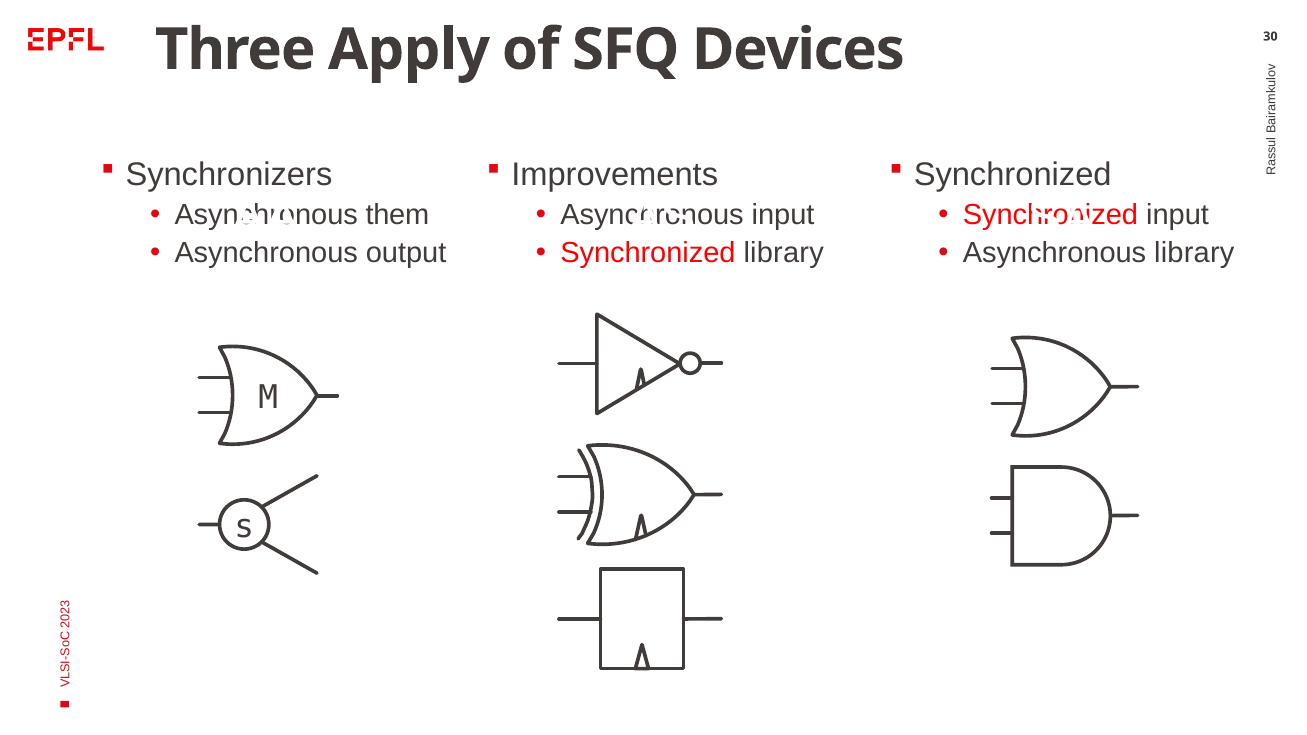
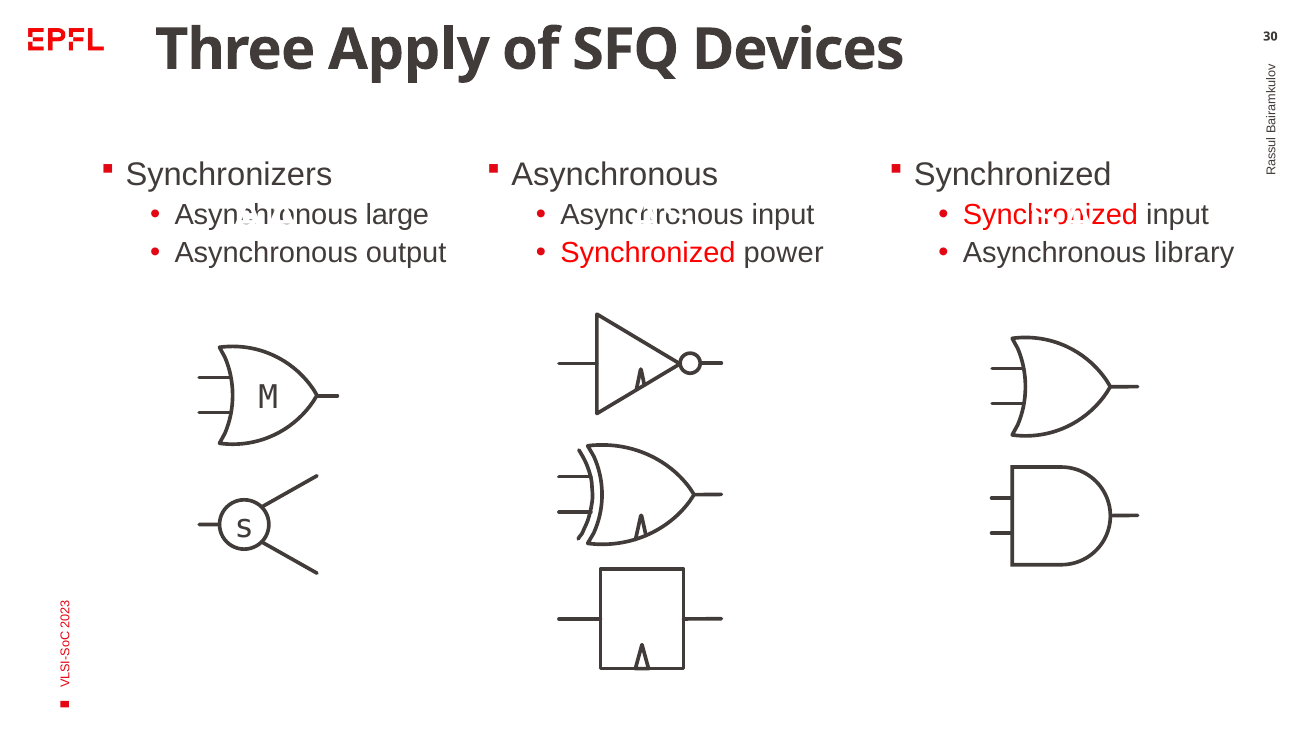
Improvements at (615, 175): Improvements -> Asynchronous
them: them -> large
Synchronized library: library -> power
